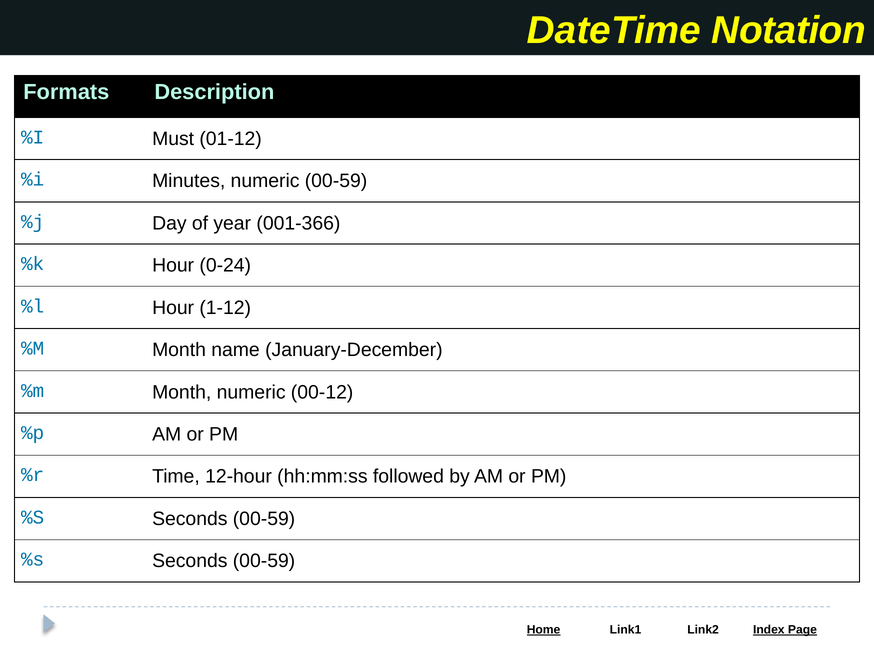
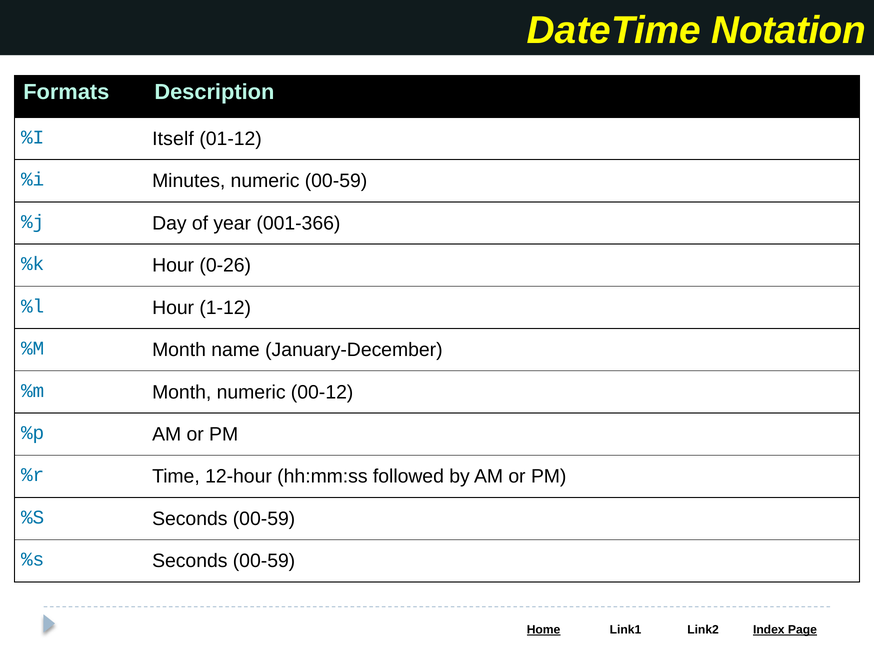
Must: Must -> Itself
0-24: 0-24 -> 0-26
